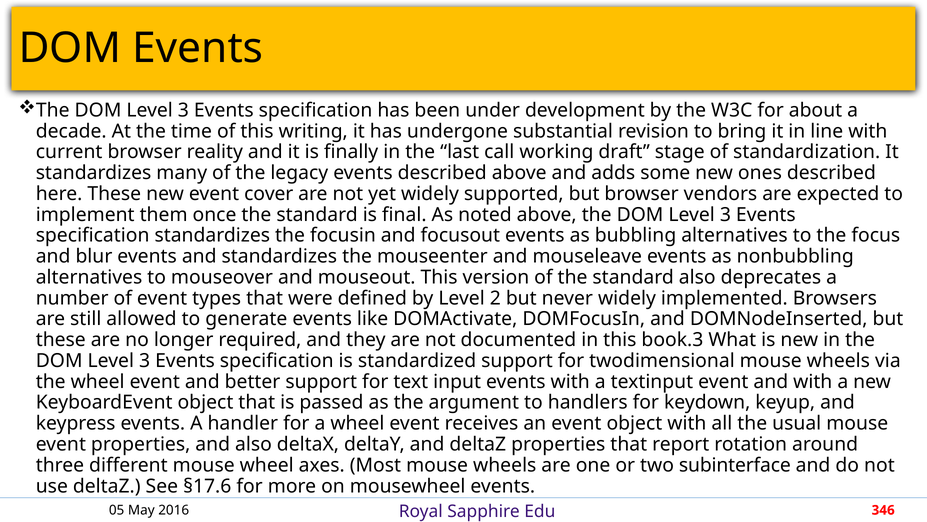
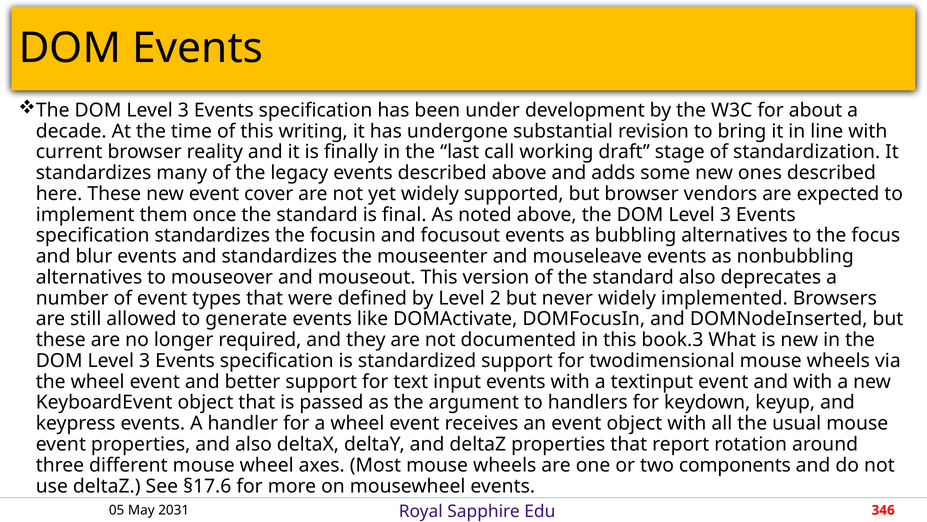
subinterface: subinterface -> components
2016: 2016 -> 2031
